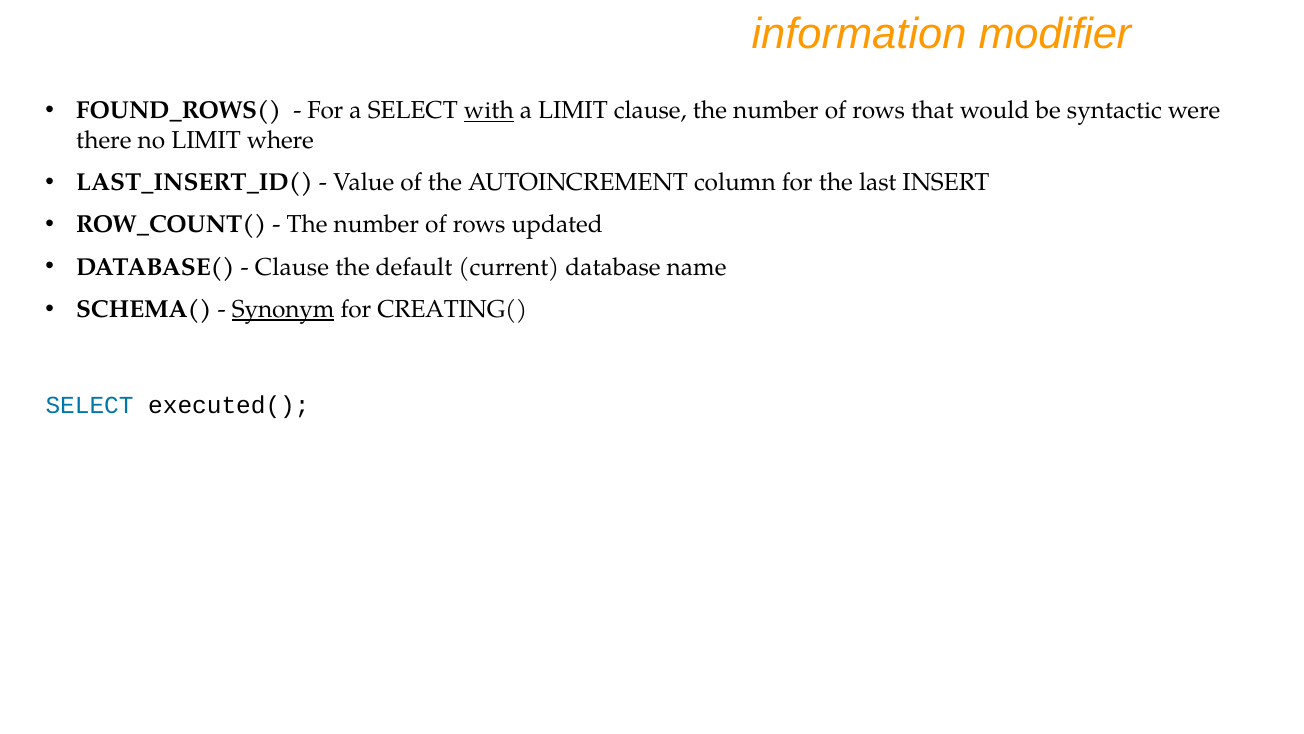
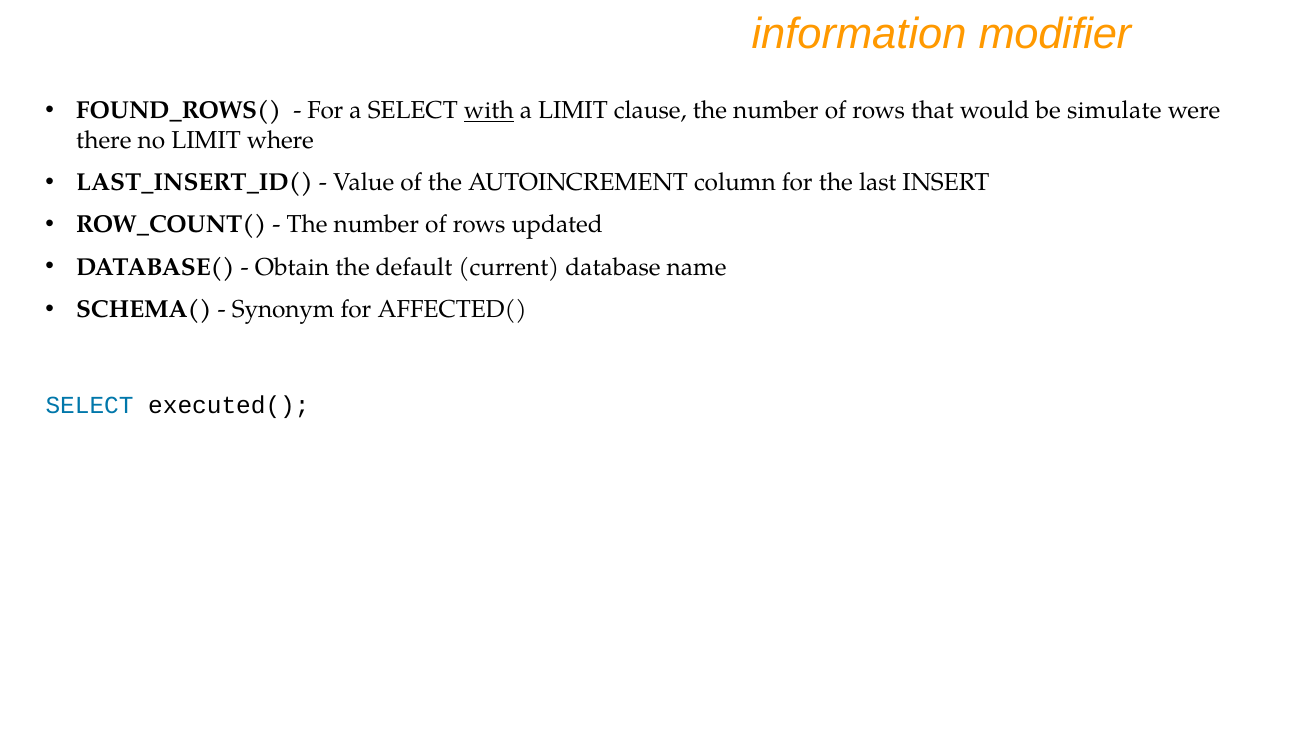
syntactic: syntactic -> simulate
Clause at (292, 267): Clause -> Obtain
Synonym underline: present -> none
CREATING(: CREATING( -> AFFECTED(
